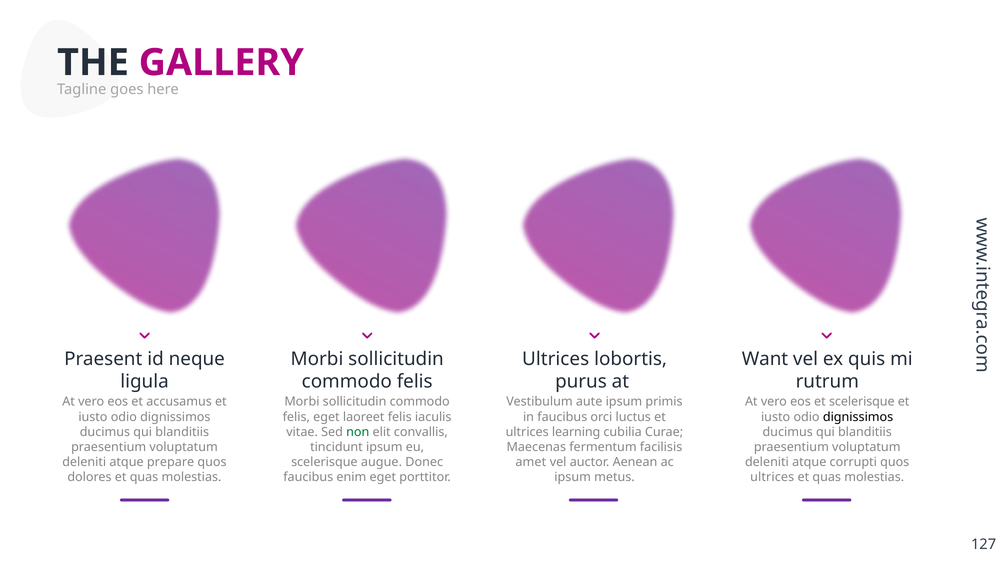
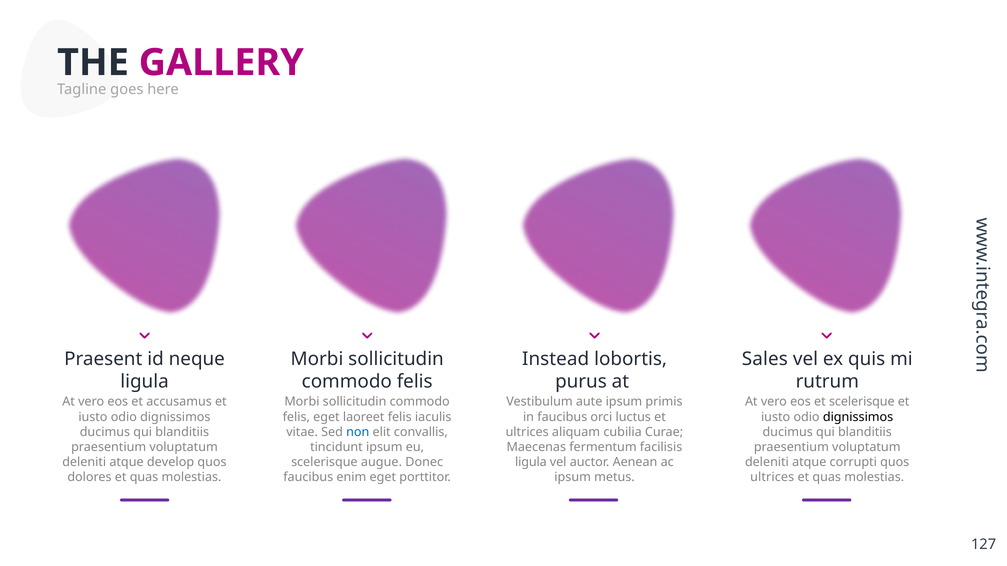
Ultrices at (556, 359): Ultrices -> Instead
Want: Want -> Sales
non colour: green -> blue
learning: learning -> aliquam
prepare: prepare -> develop
amet at (531, 463): amet -> ligula
